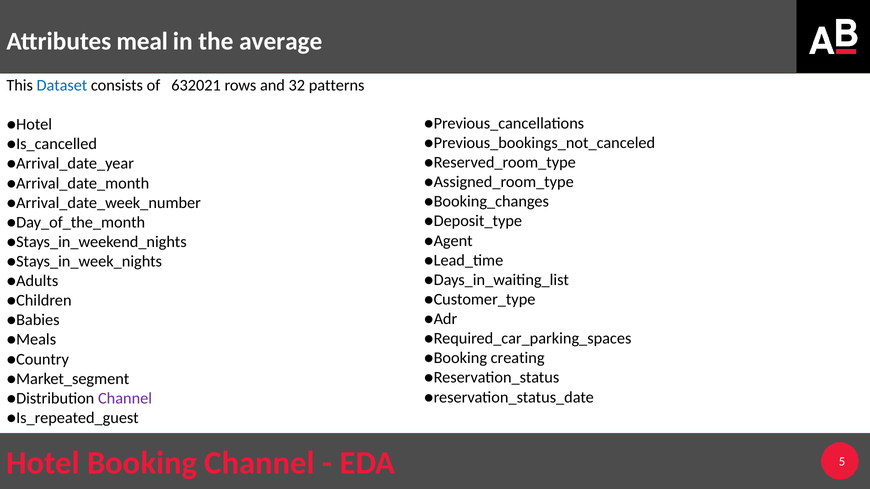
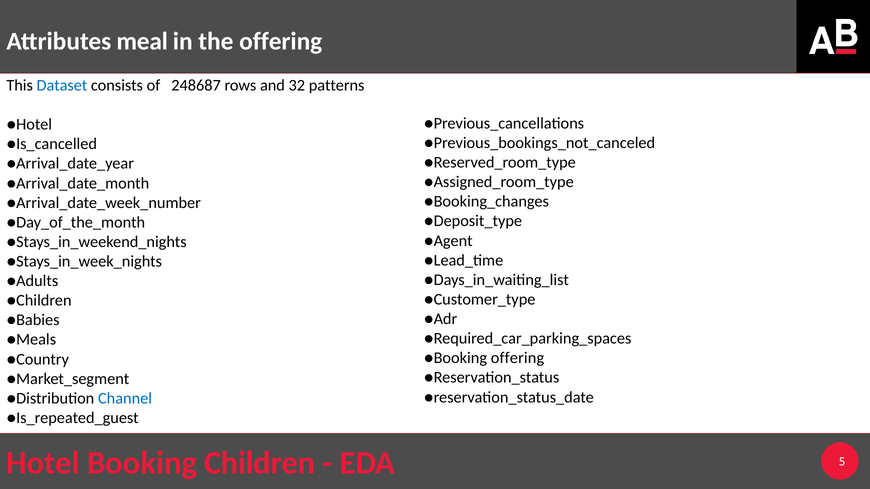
the average: average -> offering
632021: 632021 -> 248687
●Booking creating: creating -> offering
Channel at (125, 399) colour: purple -> blue
Channel at (260, 463): Channel -> Children
